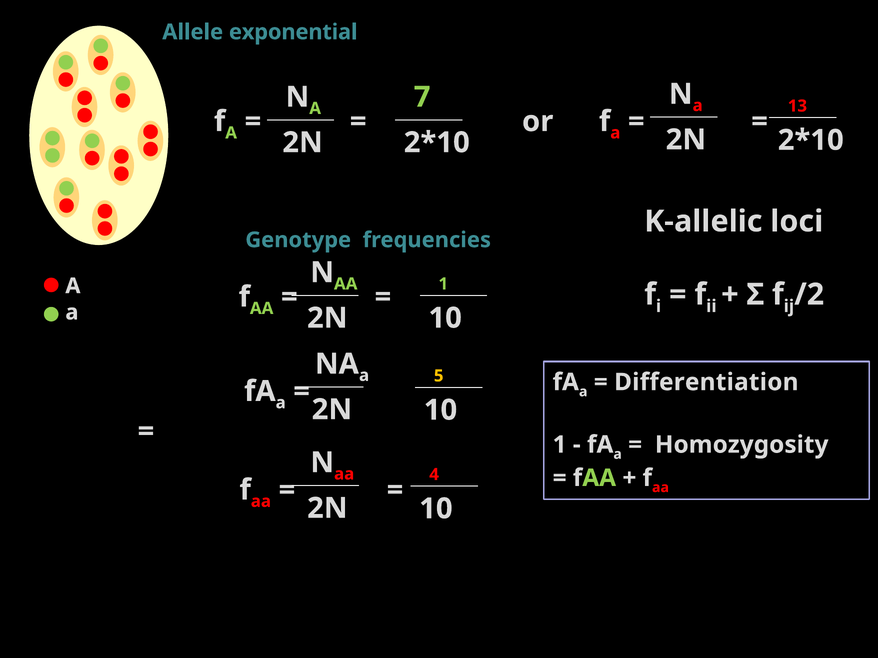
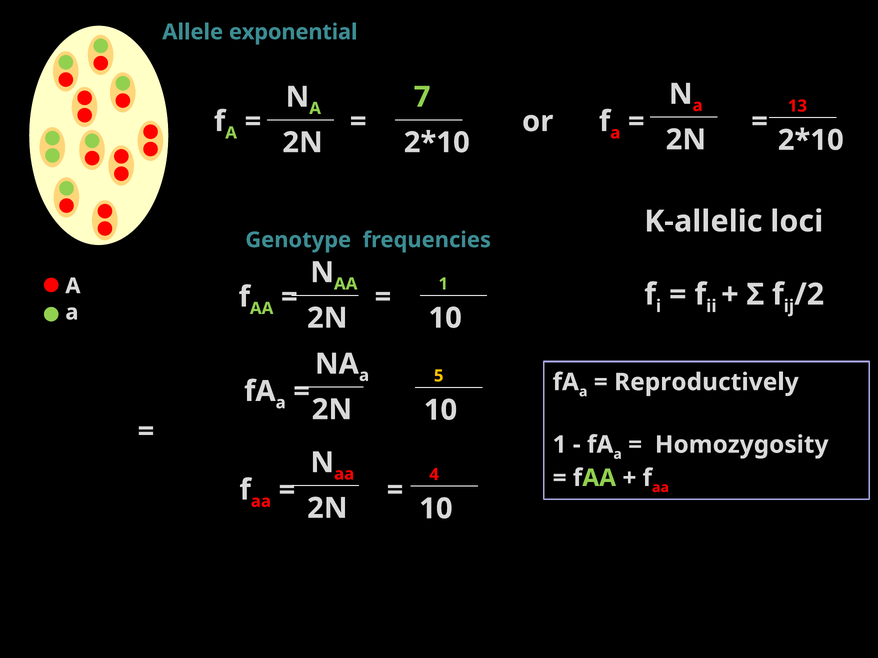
Differentiation: Differentiation -> Reproductively
